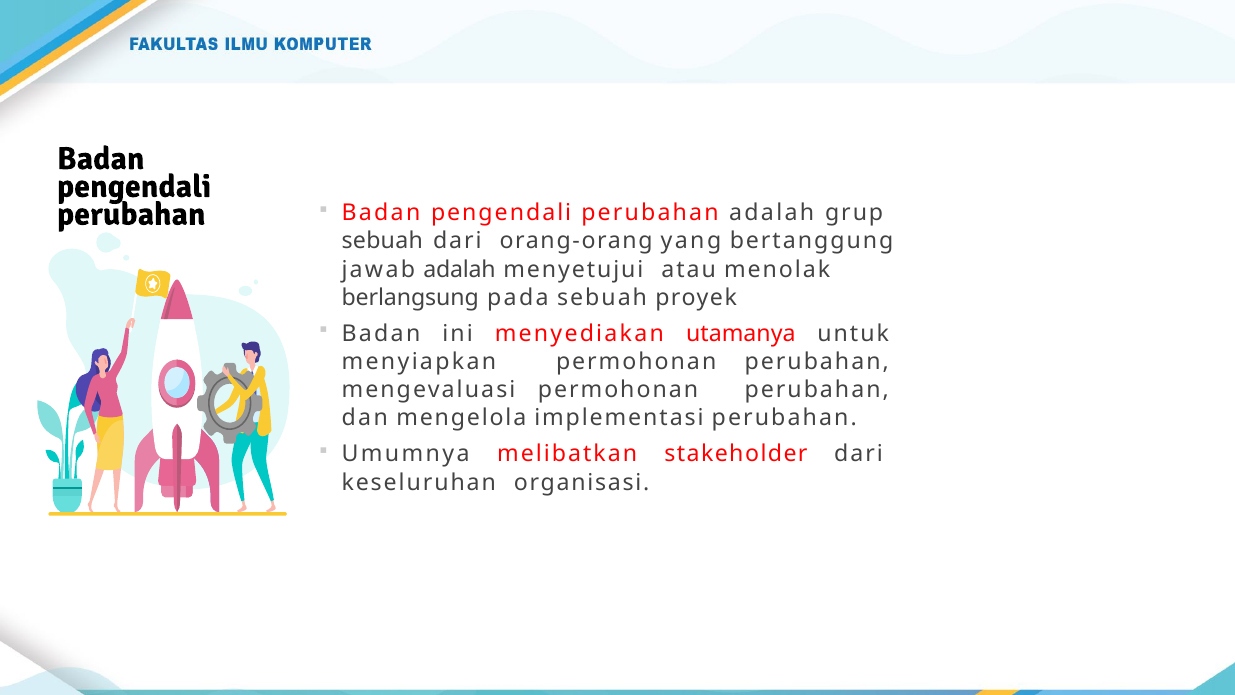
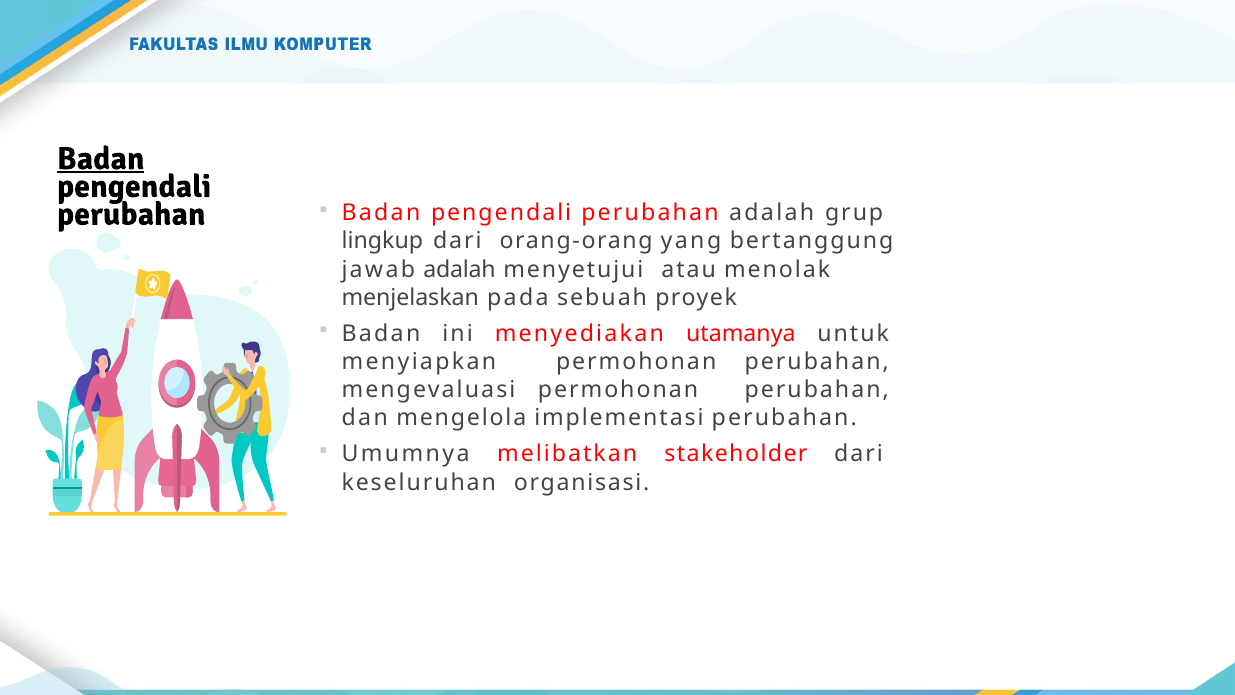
Badan at (101, 158) underline: none -> present
sebuah at (382, 241): sebuah -> lingkup
berlangsung: berlangsung -> menjelaskan
